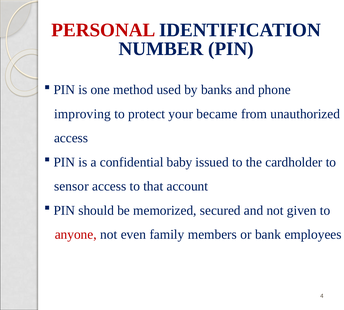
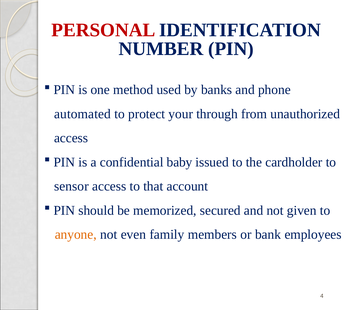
improving: improving -> automated
became: became -> through
anyone colour: red -> orange
